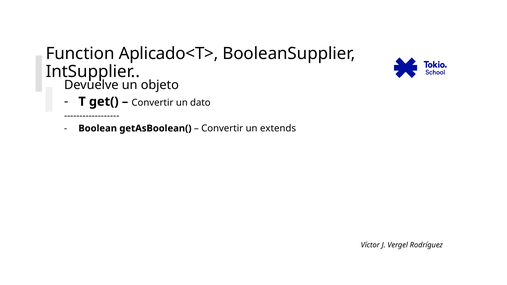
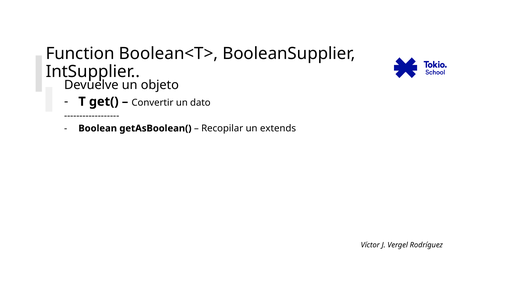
Aplicado<T>: Aplicado<T> -> Boolean<T>
Convertir at (222, 128): Convertir -> Recopilar
